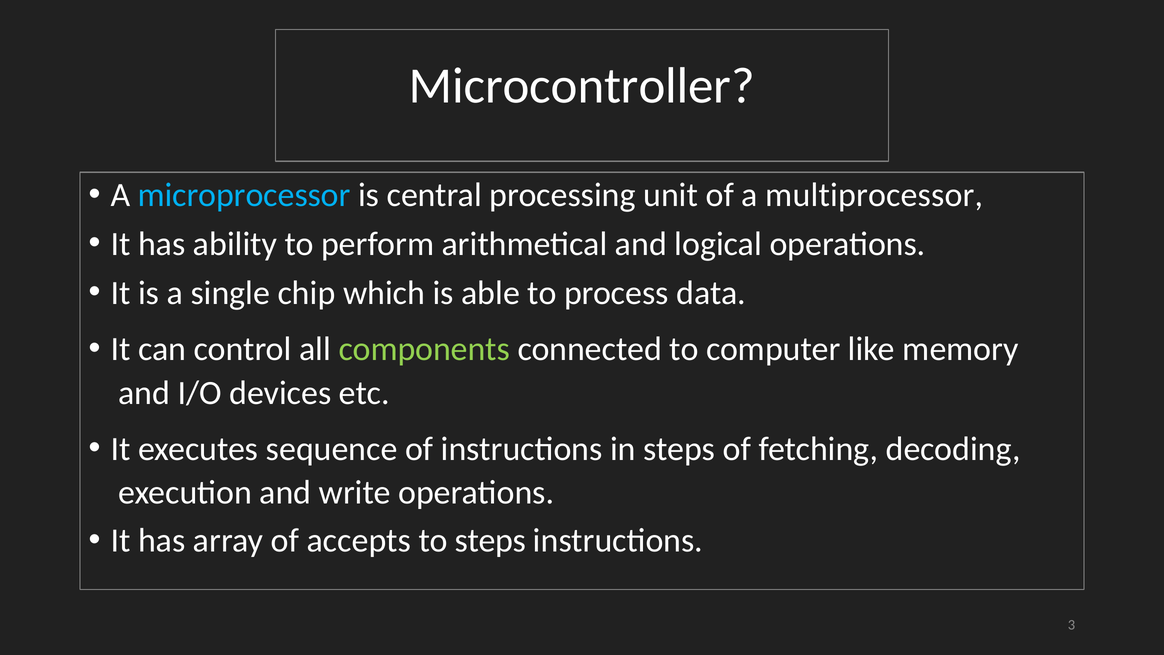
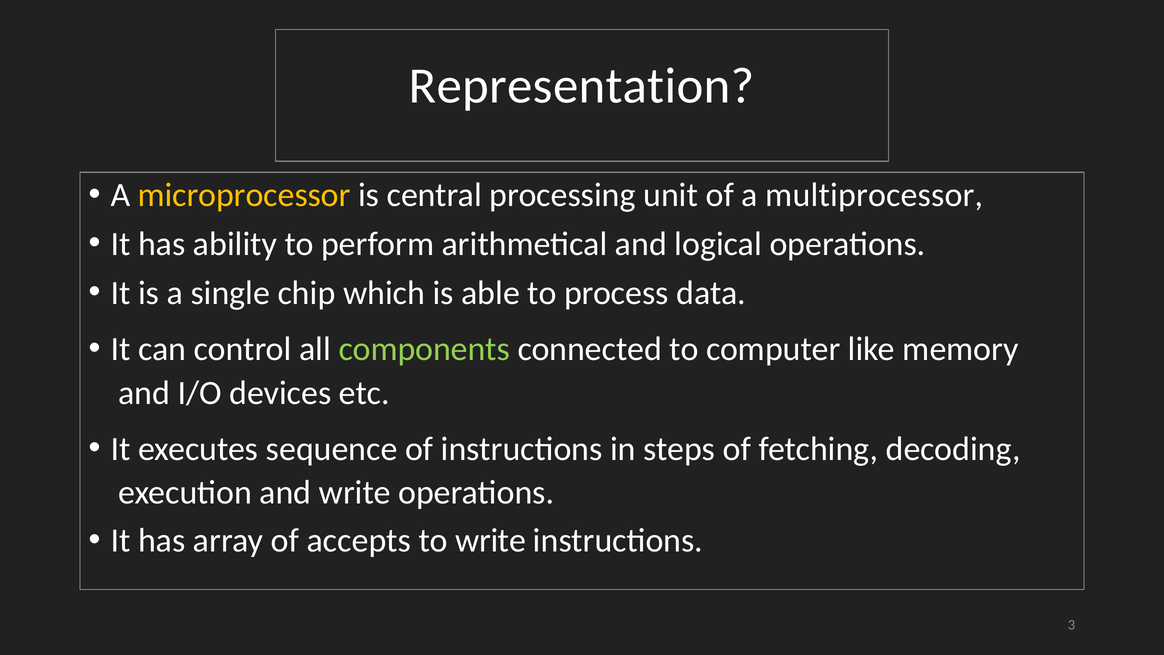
Microcontroller: Microcontroller -> Representation
microprocessor colour: light blue -> yellow
to steps: steps -> write
